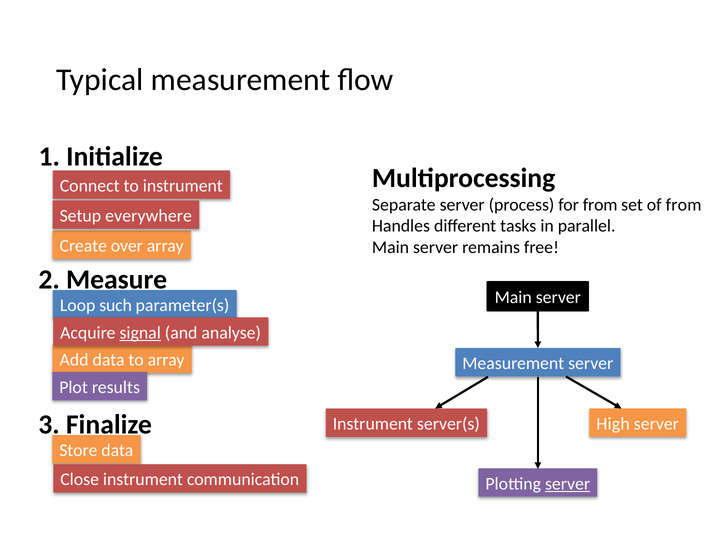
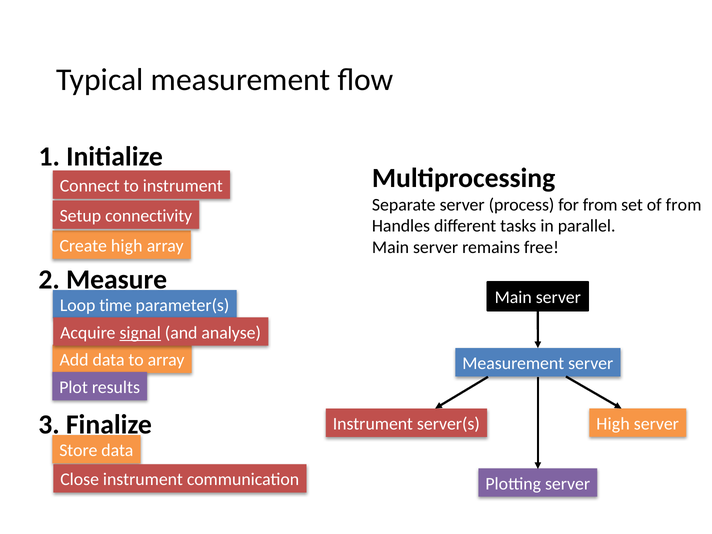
everywhere: everywhere -> connectivity
Create over: over -> high
such: such -> time
server at (568, 484) underline: present -> none
